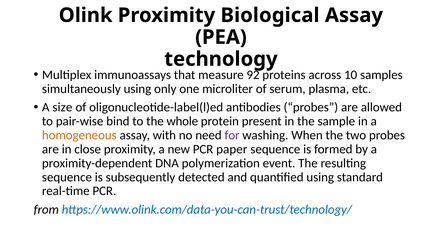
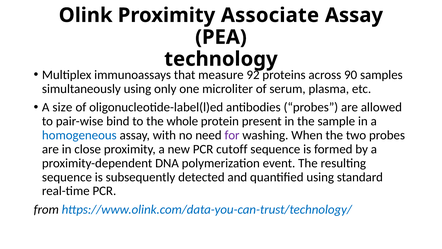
Biological: Biological -> Associate
10: 10 -> 90
homogeneous colour: orange -> blue
paper: paper -> cutoff
